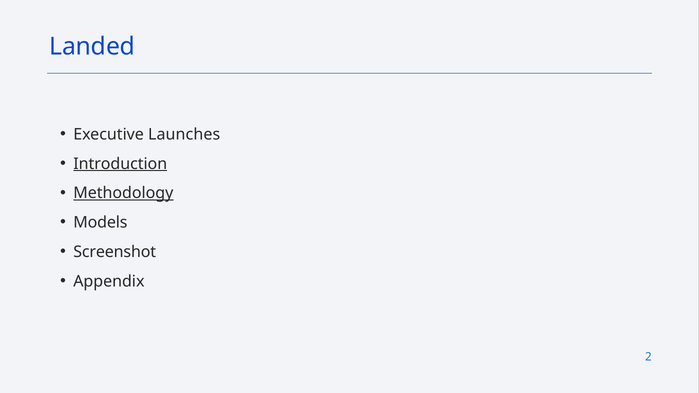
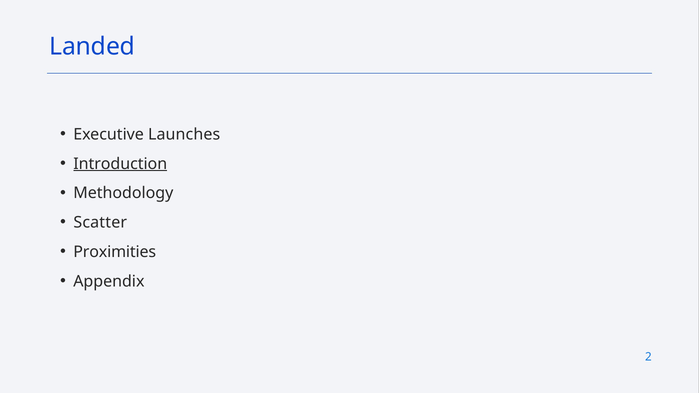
Methodology underline: present -> none
Models: Models -> Scatter
Screenshot: Screenshot -> Proximities
